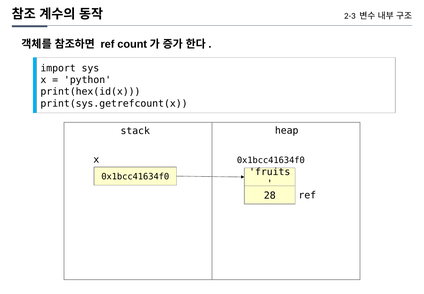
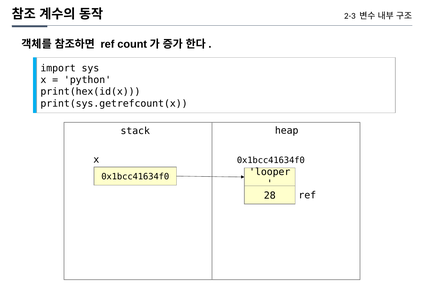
fruits: fruits -> looper
